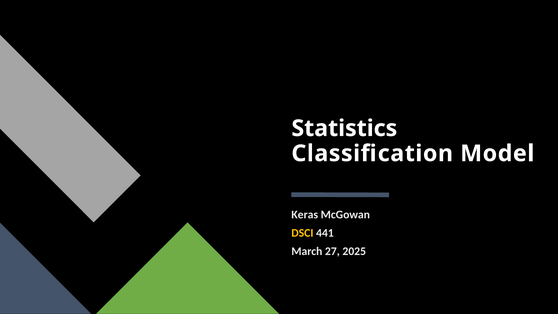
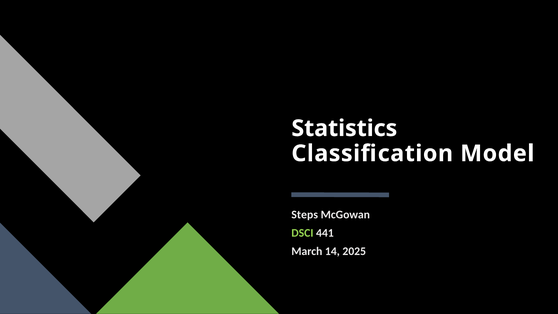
Keras: Keras -> Steps
DSCI colour: yellow -> light green
27: 27 -> 14
